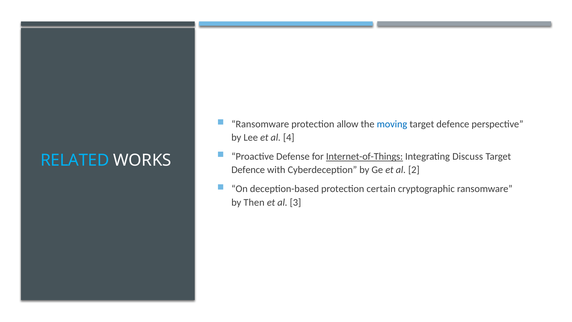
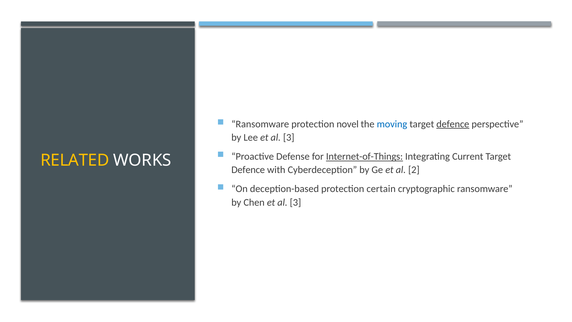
allow: allow -> novel
defence at (453, 124) underline: none -> present
Lee et al 4: 4 -> 3
Discuss: Discuss -> Current
RELATED colour: light blue -> yellow
Then: Then -> Chen
